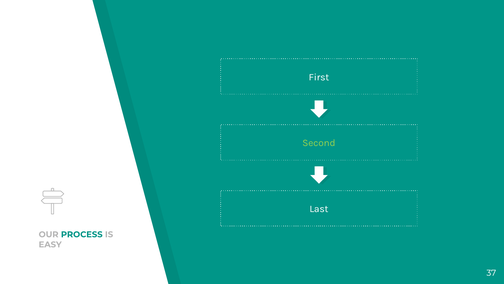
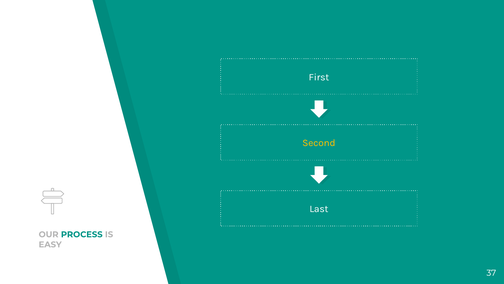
Second colour: light green -> yellow
